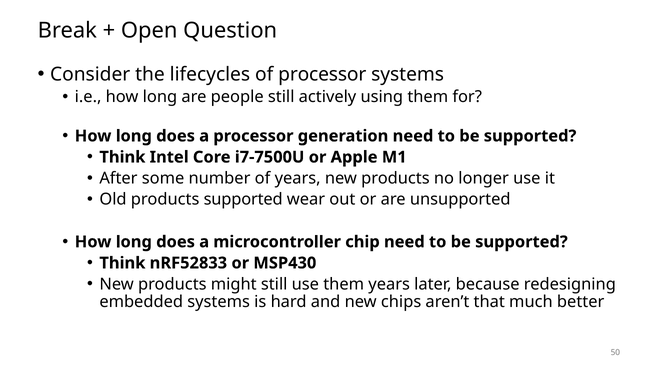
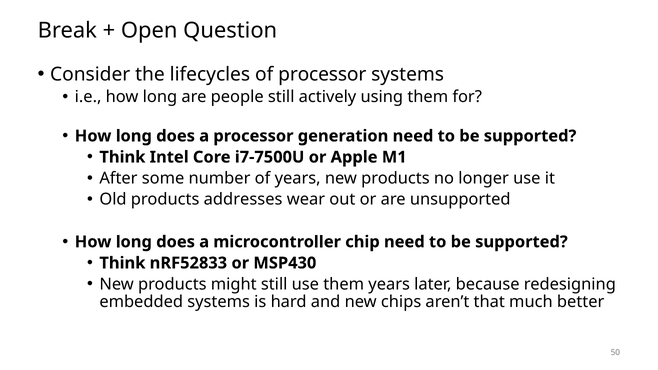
products supported: supported -> addresses
